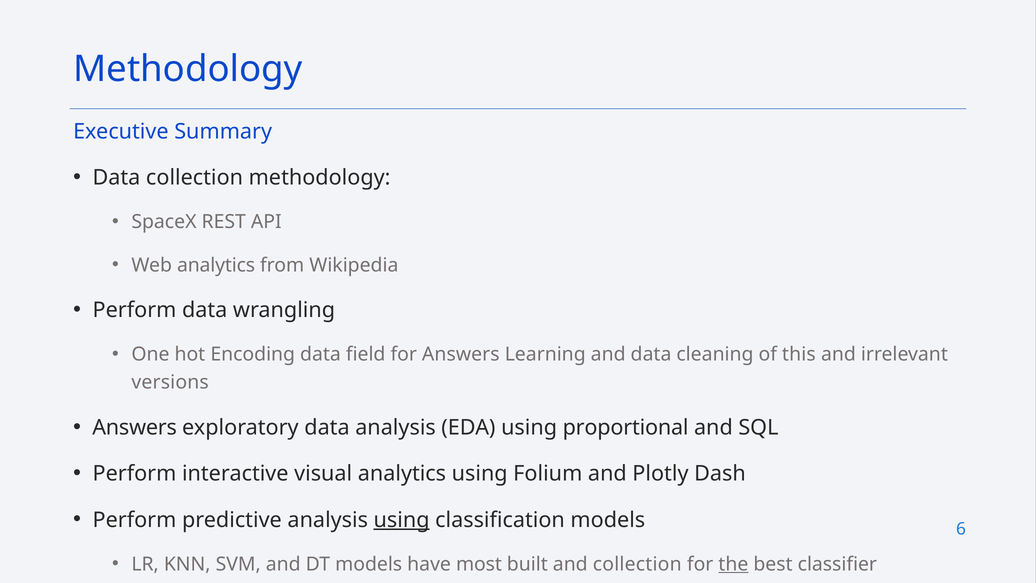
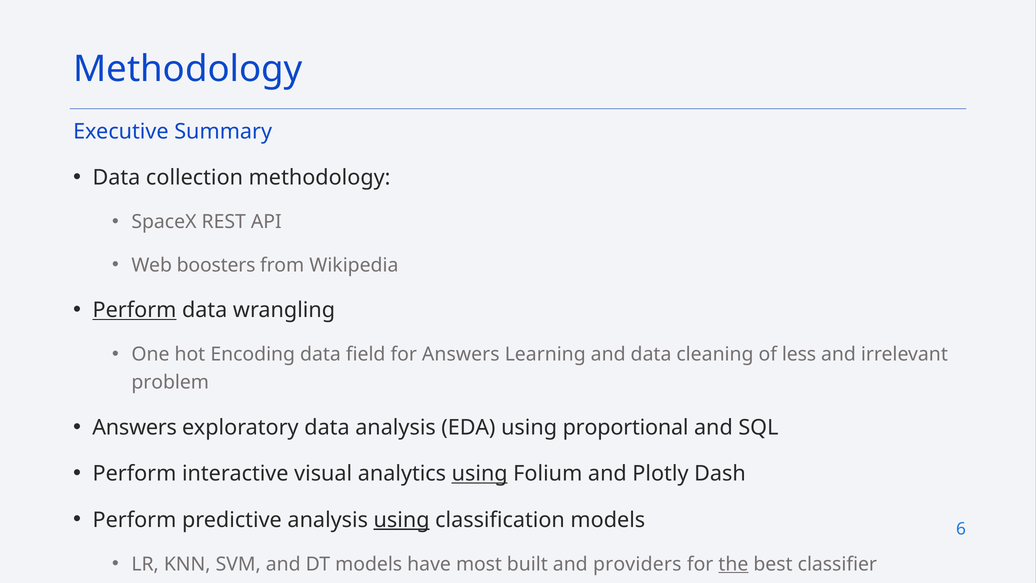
Web analytics: analytics -> boosters
Perform at (134, 310) underline: none -> present
this: this -> less
versions: versions -> problem
using at (480, 474) underline: none -> present
and collection: collection -> providers
